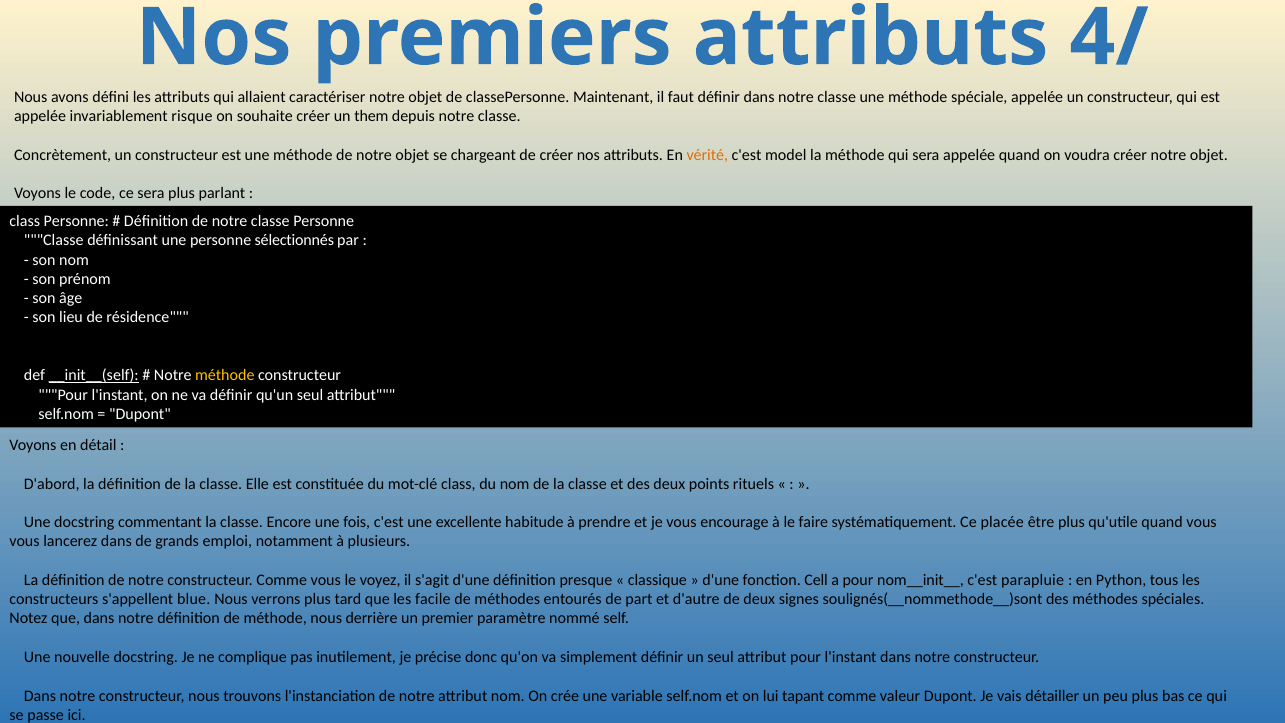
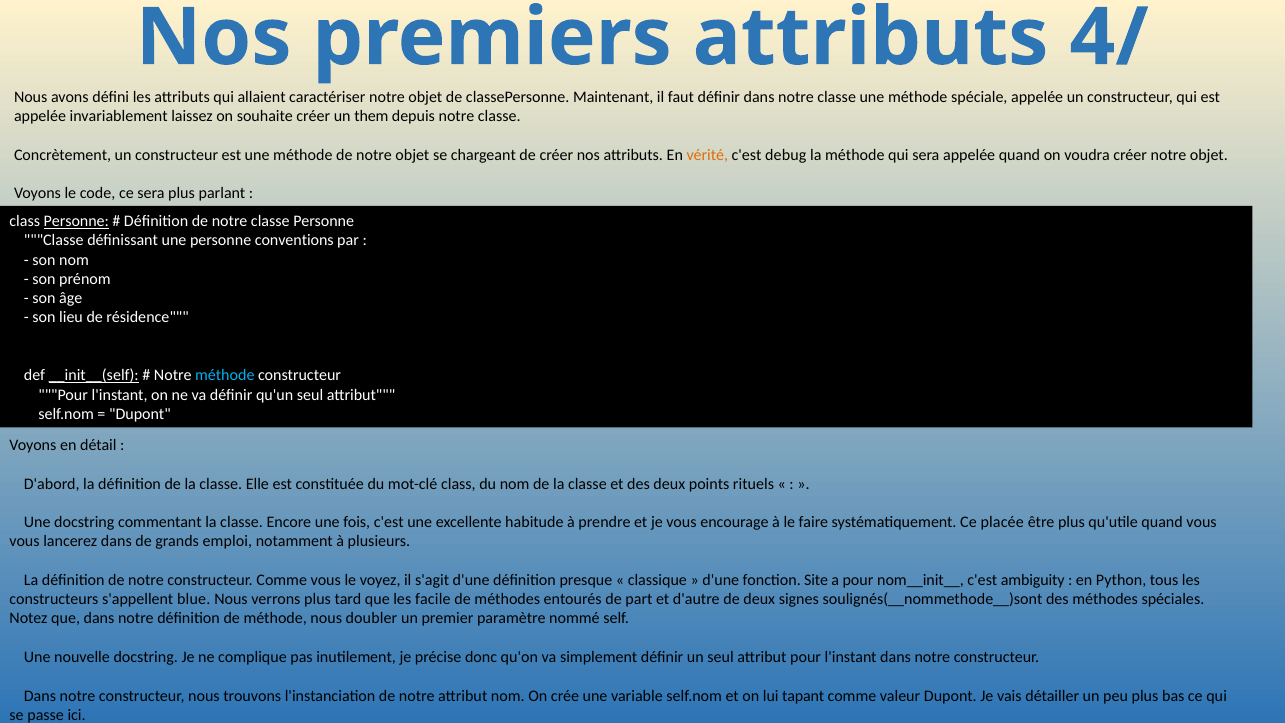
risque: risque -> laissez
model: model -> debug
Personne at (76, 221) underline: none -> present
sélectionnés: sélectionnés -> conventions
méthode at (225, 375) colour: yellow -> light blue
Cell: Cell -> Site
parapluie: parapluie -> ambiguity
derrière: derrière -> doubler
